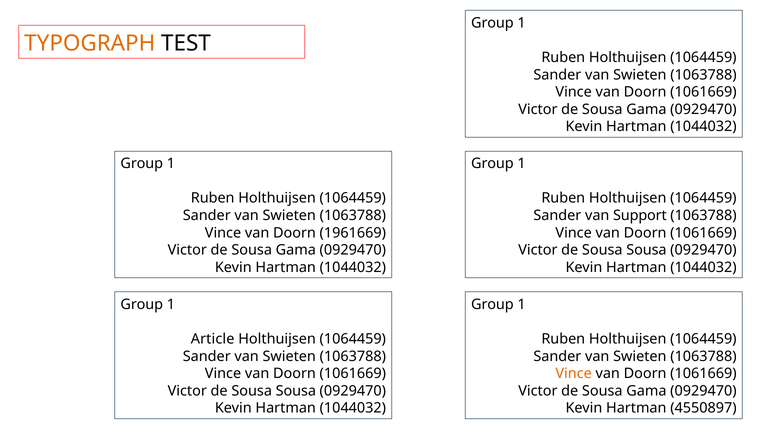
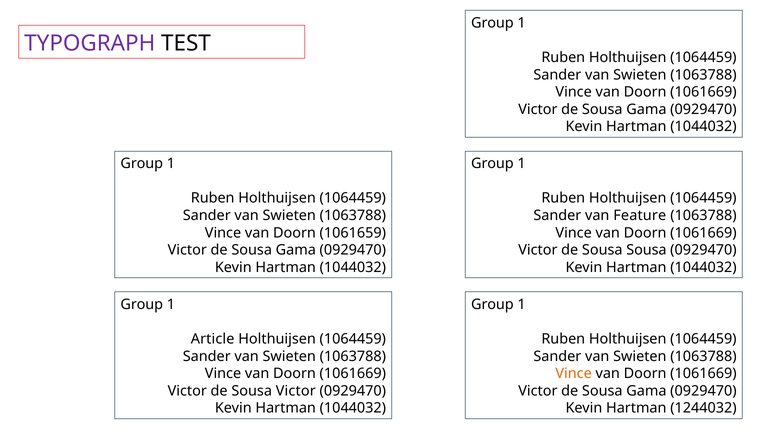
TYPOGRAPH colour: orange -> purple
Support: Support -> Feature
1961669: 1961669 -> 1061659
Sousa at (296, 391): Sousa -> Victor
4550897: 4550897 -> 1244032
